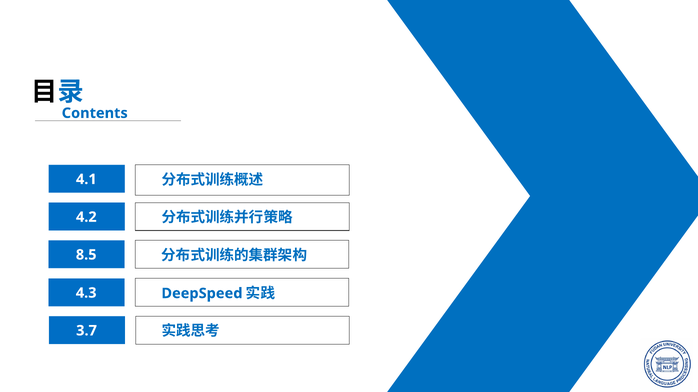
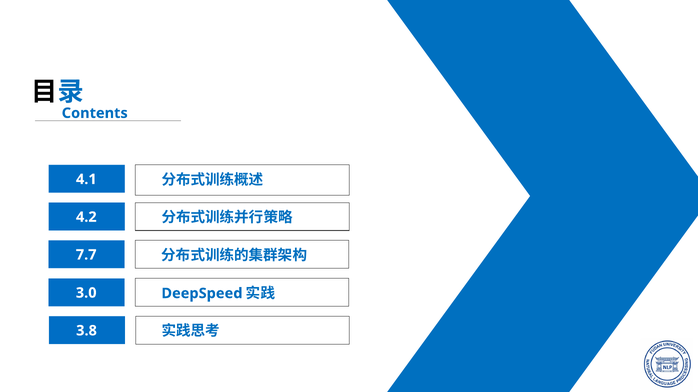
8.5: 8.5 -> 7.7
4.3: 4.3 -> 3.0
3.7: 3.7 -> 3.8
